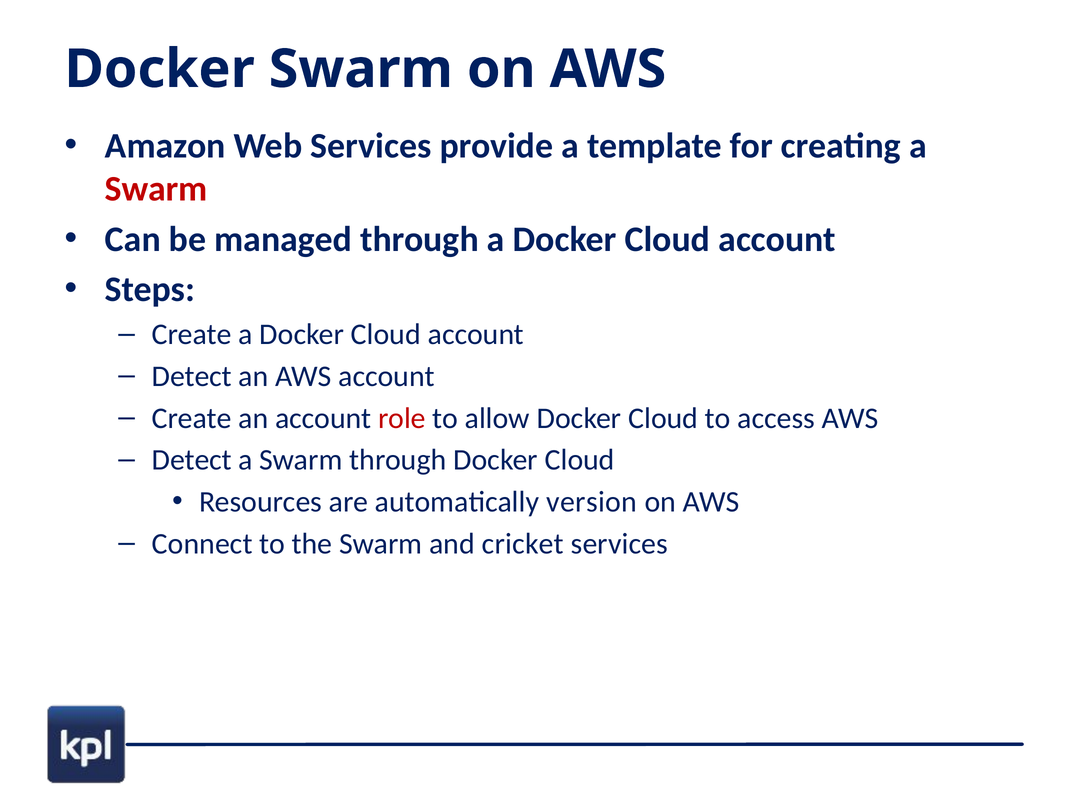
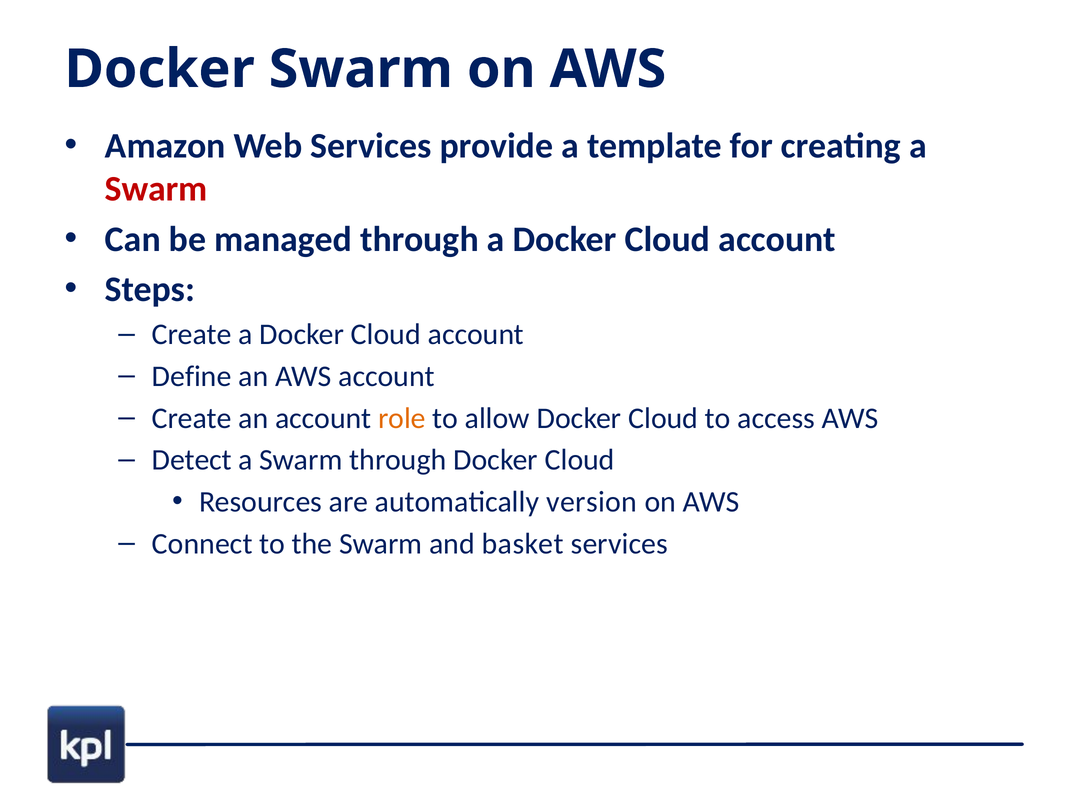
Detect at (192, 376): Detect -> Define
role colour: red -> orange
cricket: cricket -> basket
